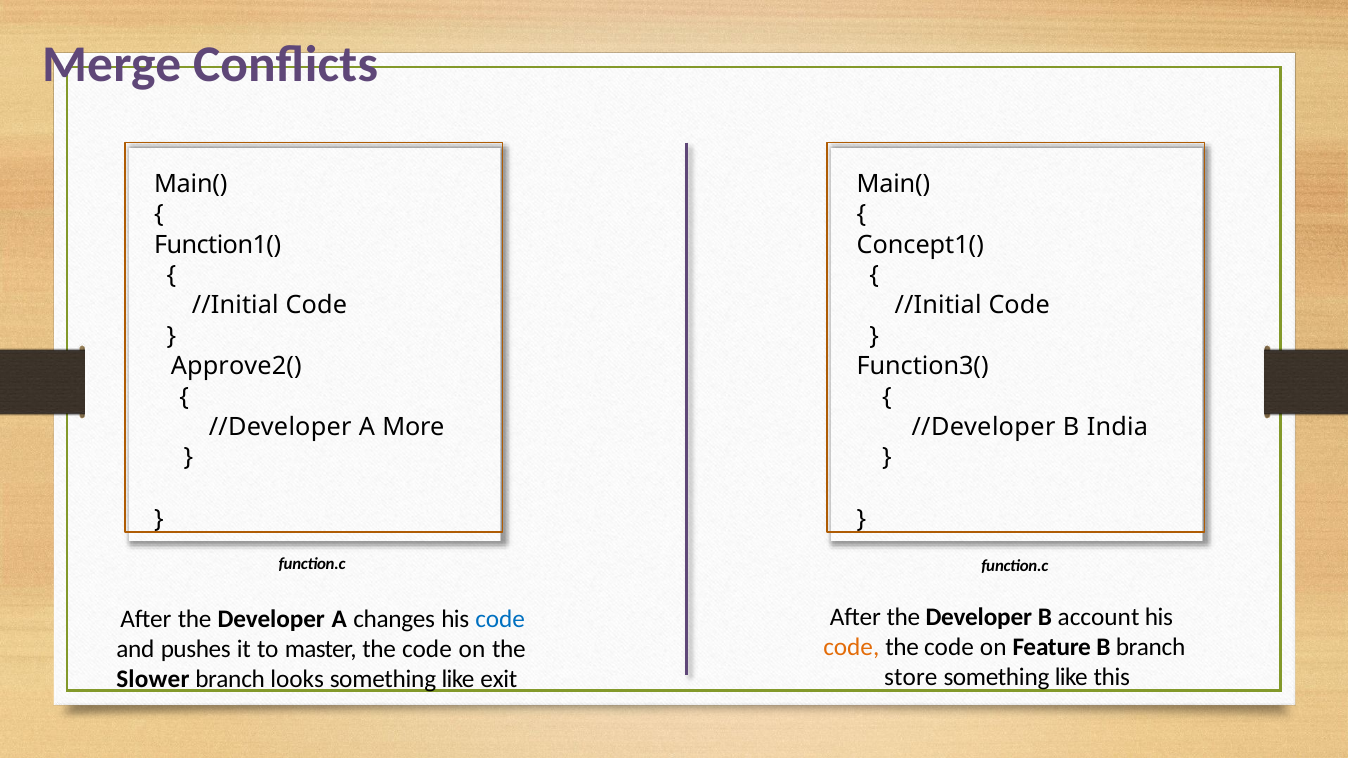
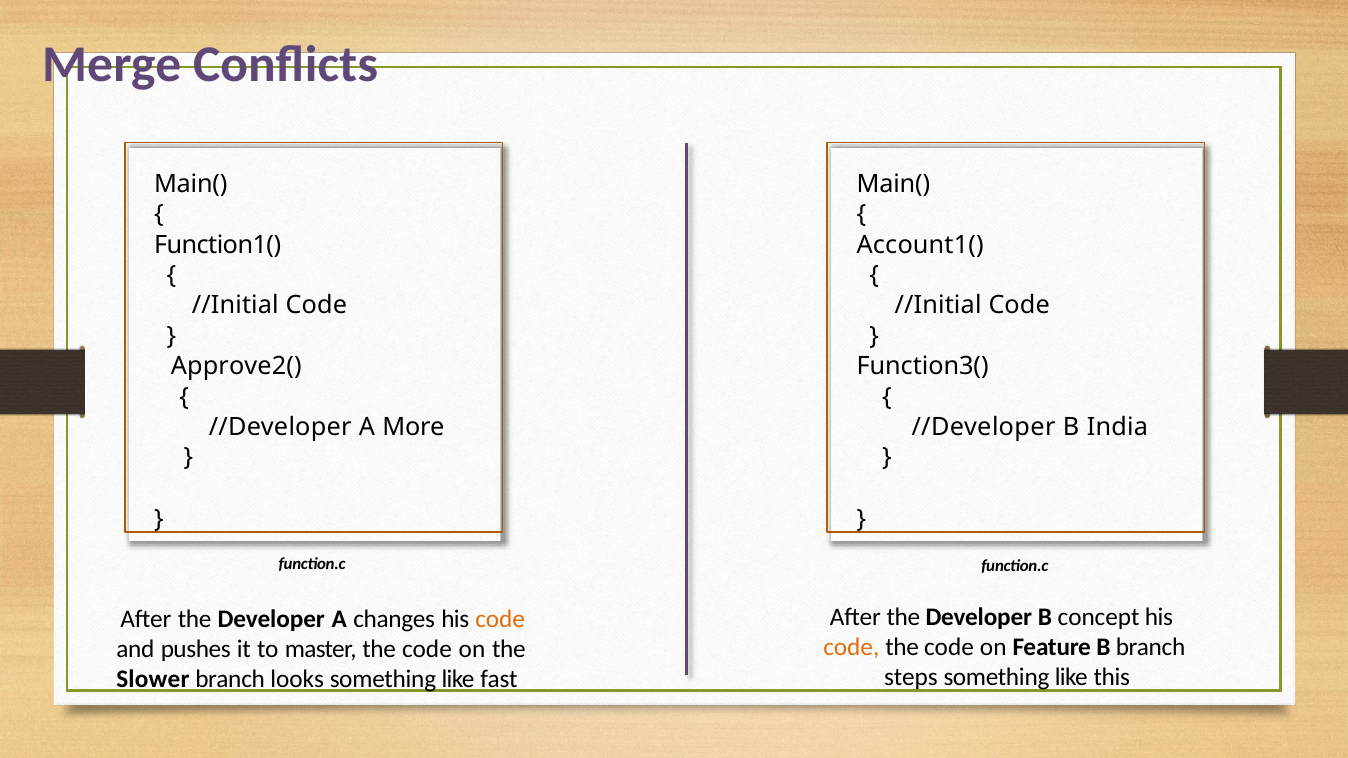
Concept1(: Concept1( -> Account1(
account: account -> concept
code at (500, 620) colour: blue -> orange
store: store -> steps
exit: exit -> fast
